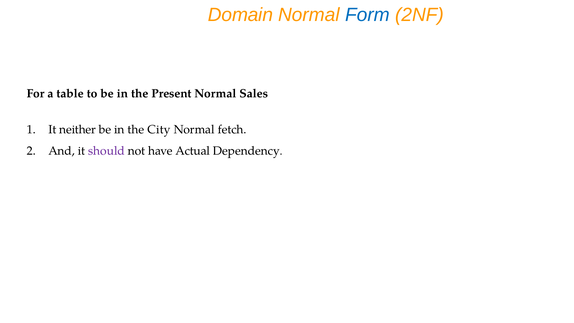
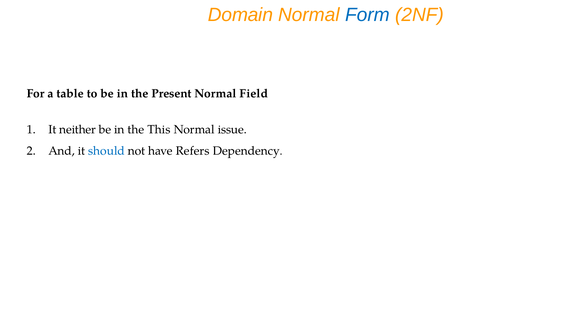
Sales: Sales -> Field
City: City -> This
fetch: fetch -> issue
should colour: purple -> blue
Actual: Actual -> Refers
